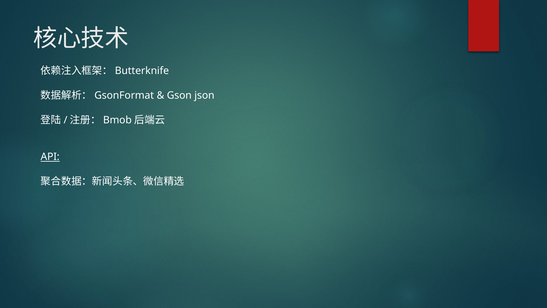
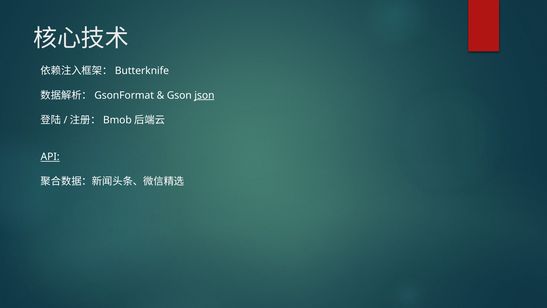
json underline: none -> present
